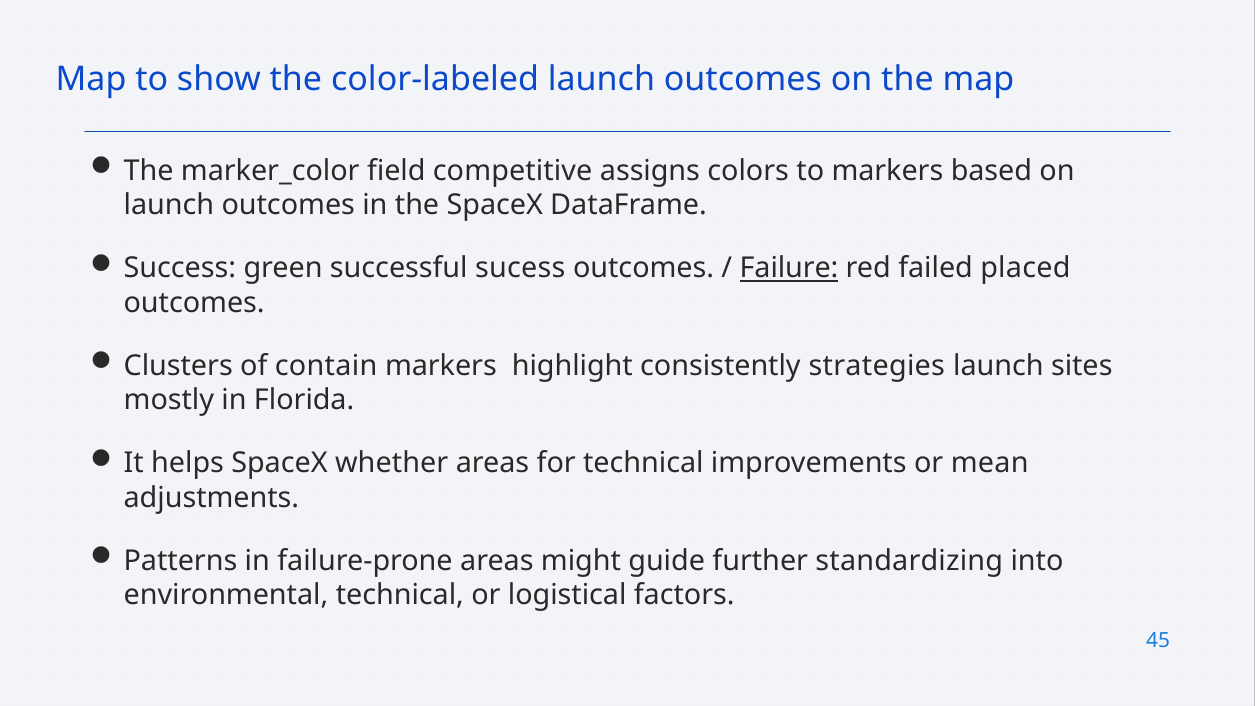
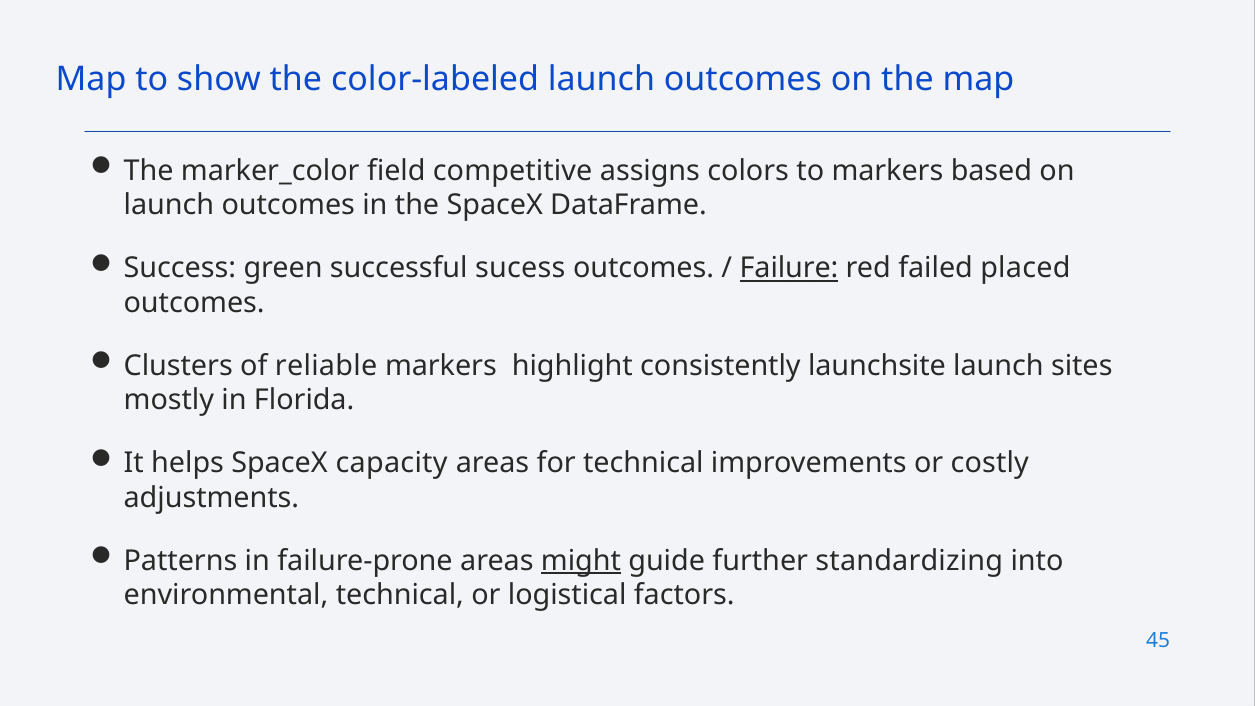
contain: contain -> reliable
strategies: strategies -> launchsite
whether: whether -> capacity
mean: mean -> costly
might underline: none -> present
